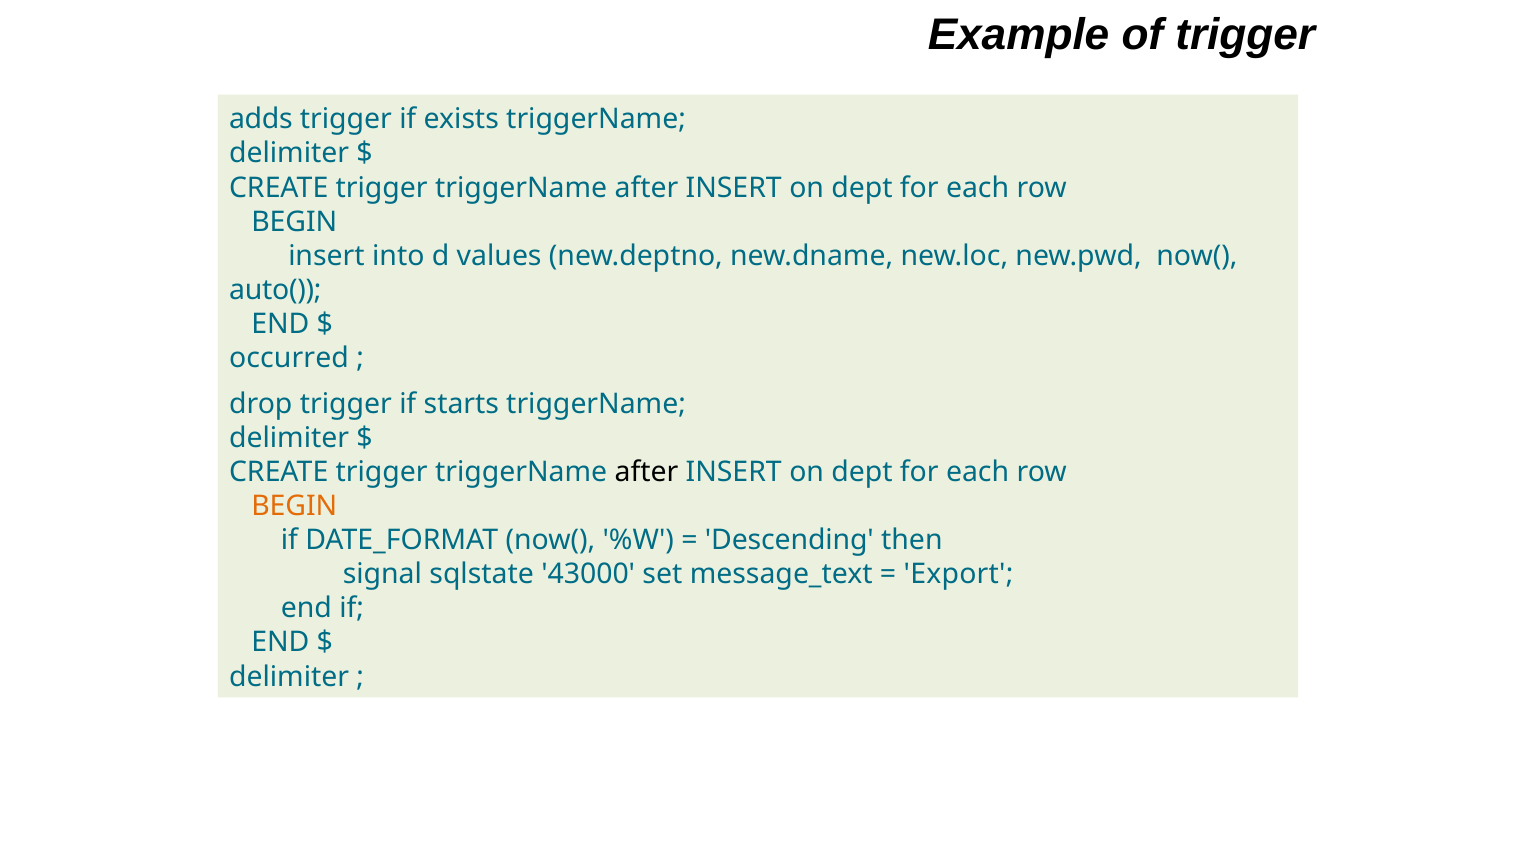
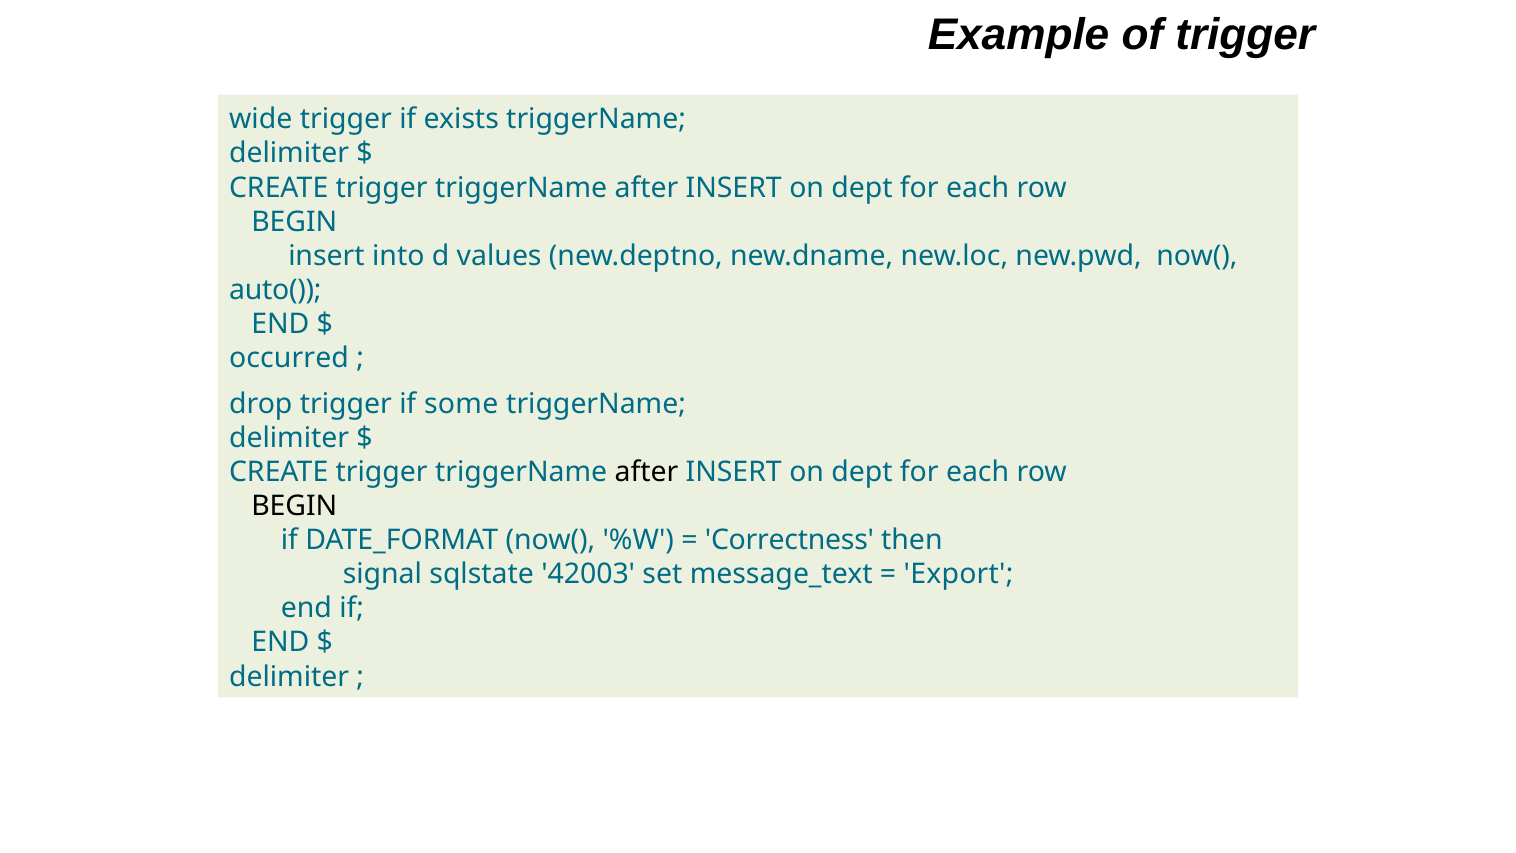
adds: adds -> wide
starts: starts -> some
BEGIN at (294, 506) colour: orange -> black
Descending: Descending -> Correctness
43000: 43000 -> 42003
